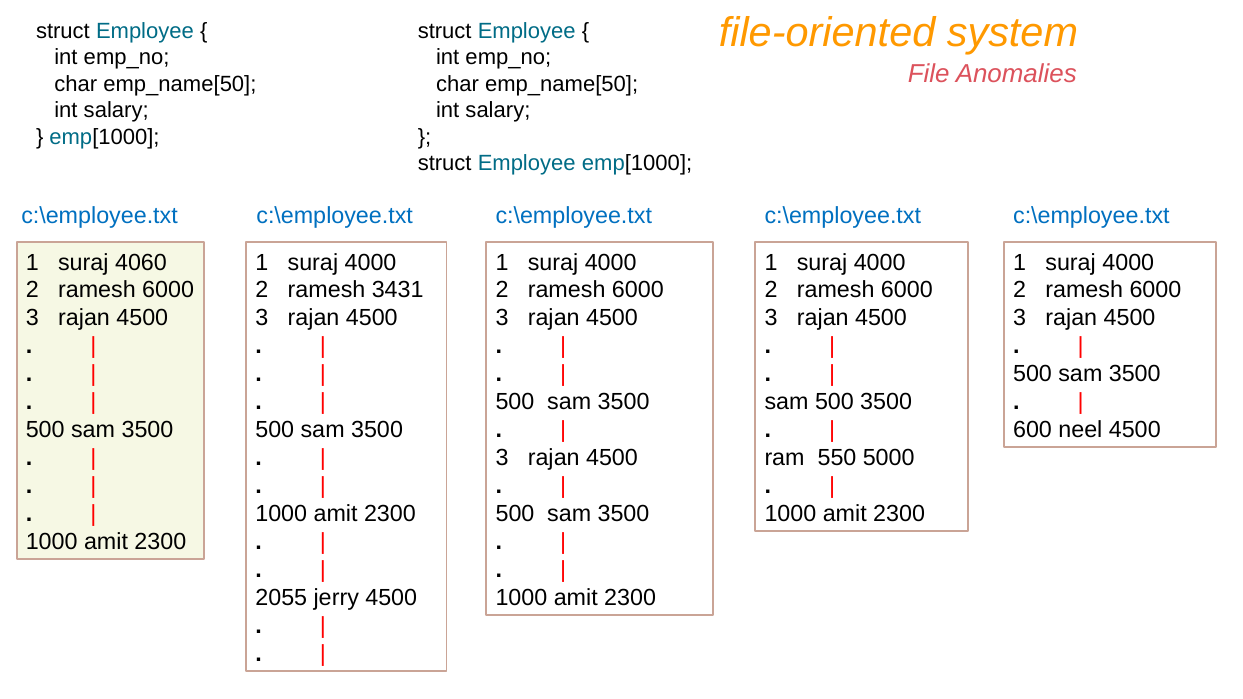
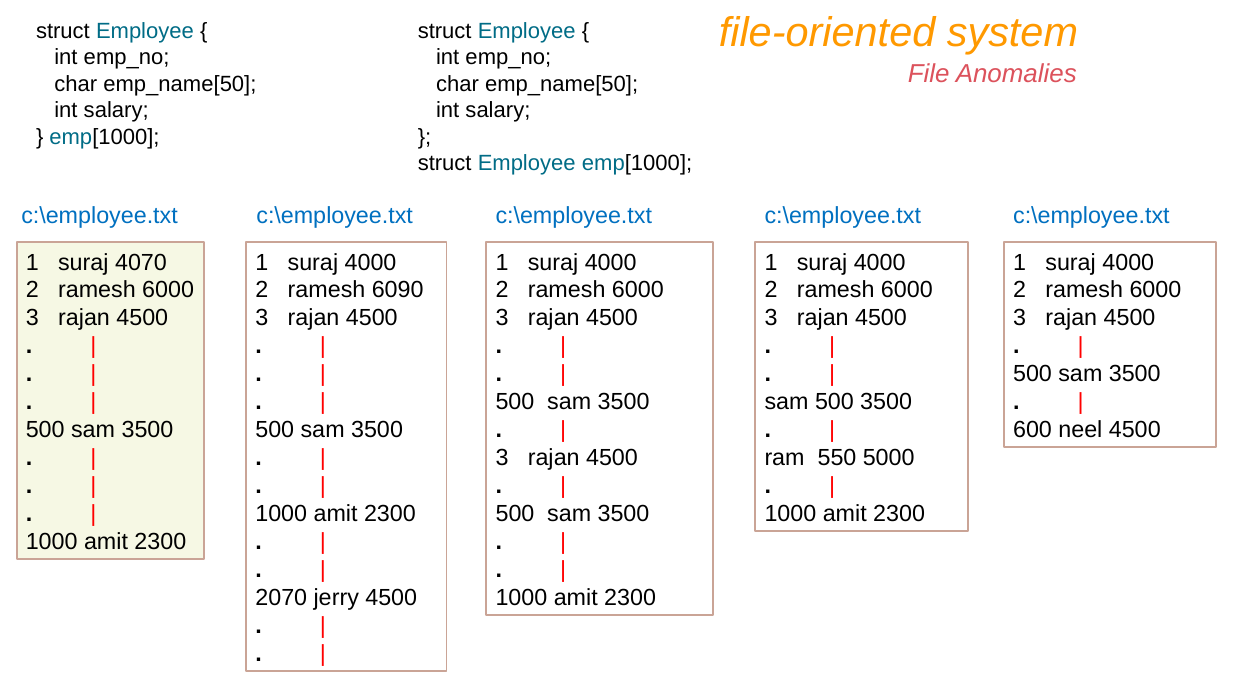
4060: 4060 -> 4070
3431: 3431 -> 6090
2055: 2055 -> 2070
